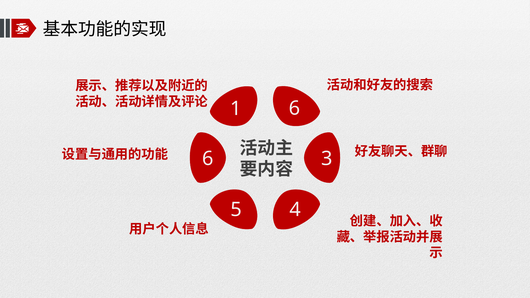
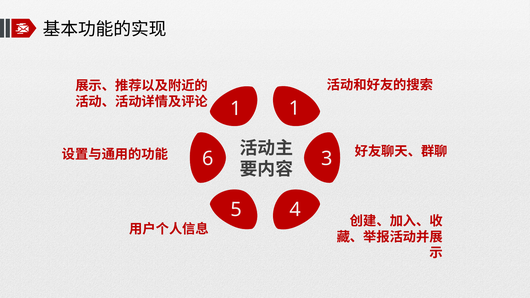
1 6: 6 -> 1
